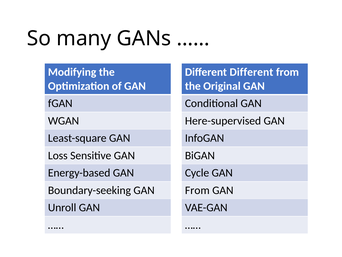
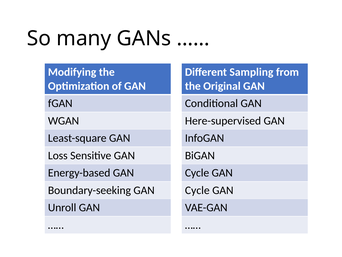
Different Different: Different -> Sampling
From at (197, 190): From -> Cycle
